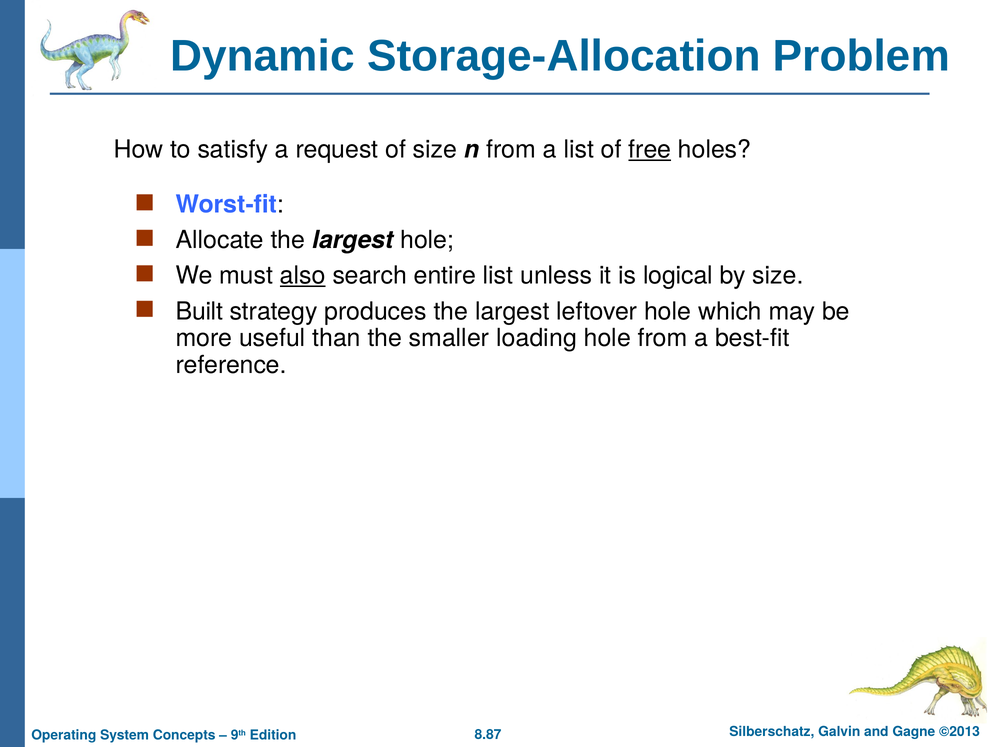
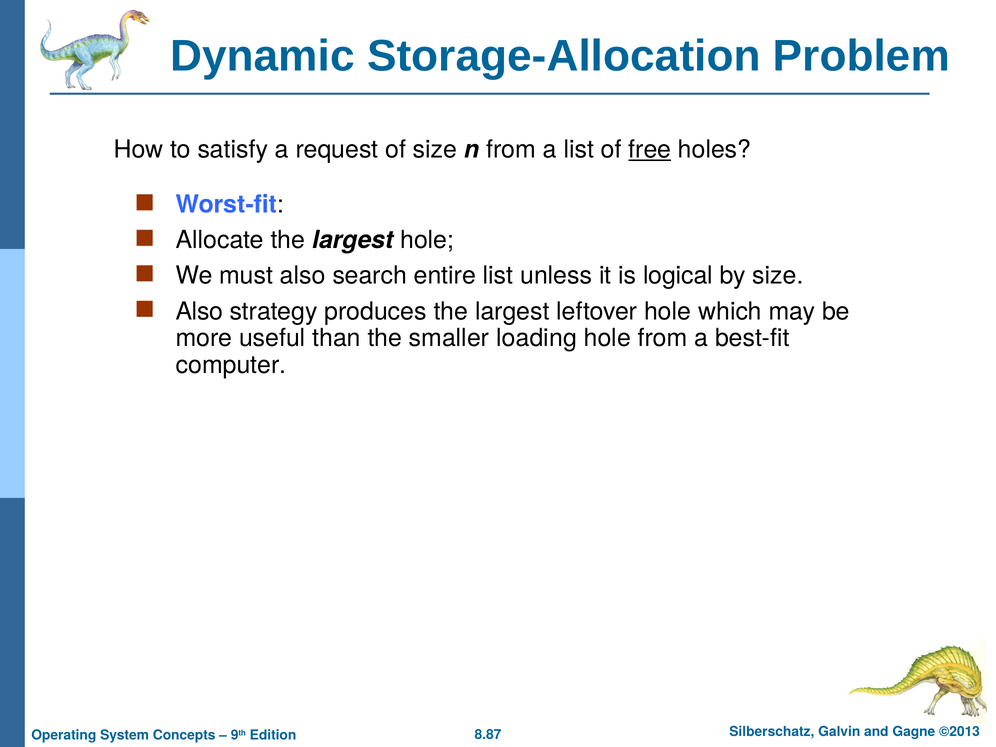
also at (303, 276) underline: present -> none
Built at (199, 311): Built -> Also
reference: reference -> computer
